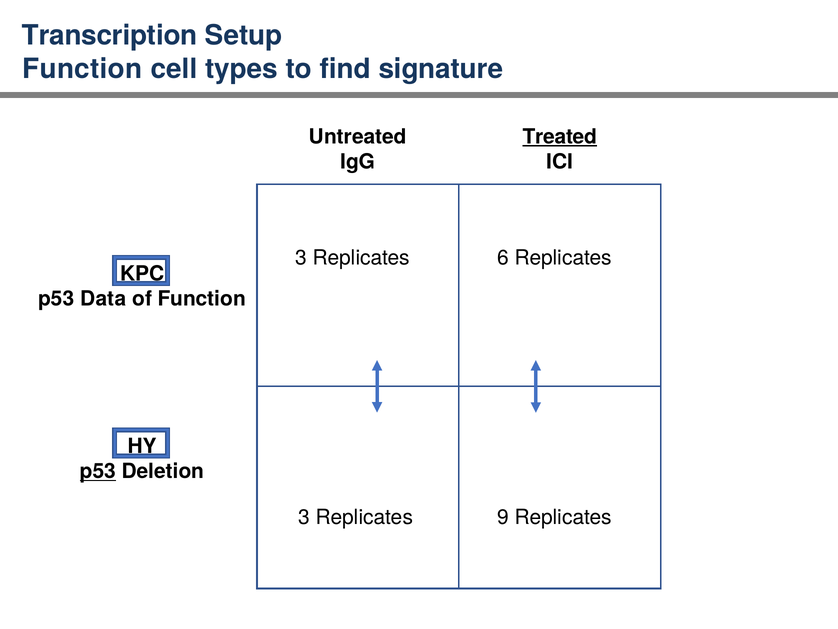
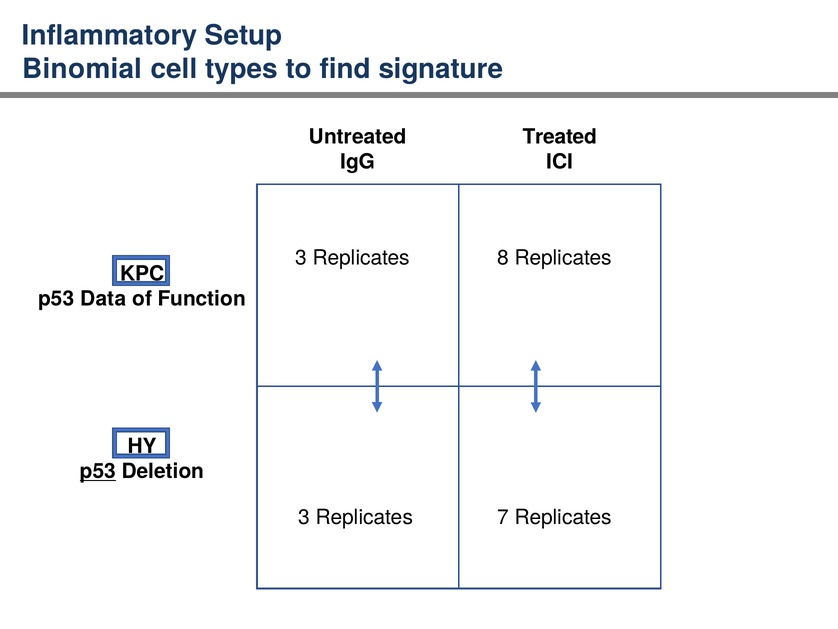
Transcription: Transcription -> Inflammatory
Function at (82, 69): Function -> Binomial
Treated underline: present -> none
6: 6 -> 8
9: 9 -> 7
